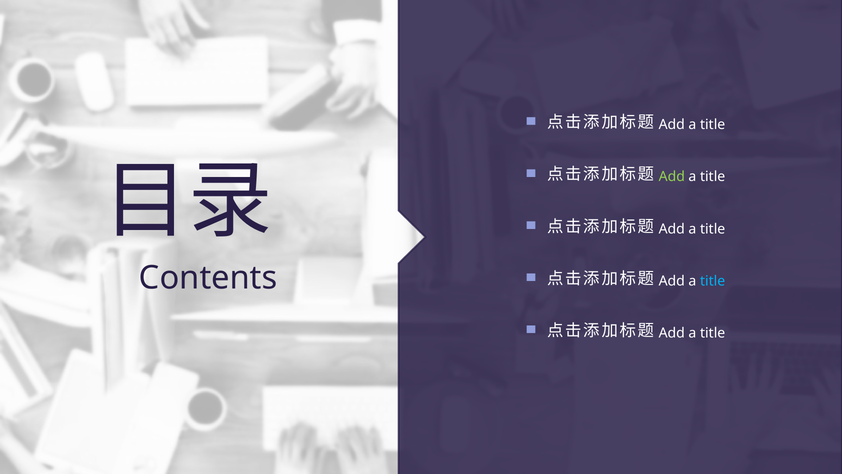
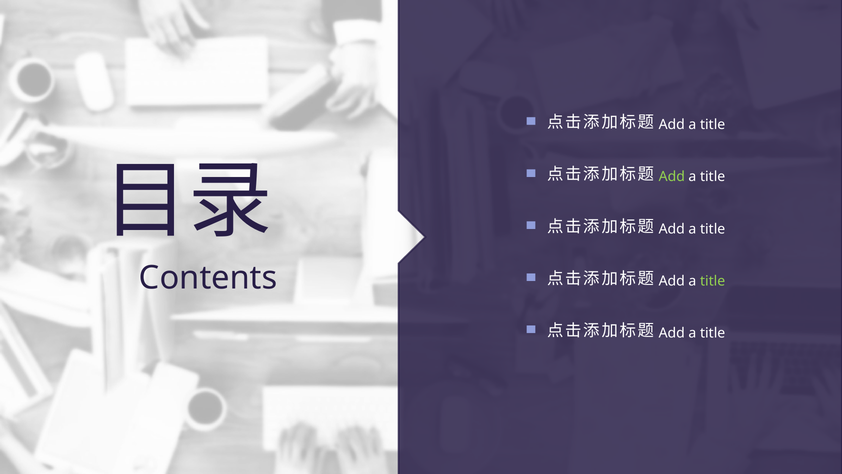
title at (713, 281) colour: light blue -> light green
